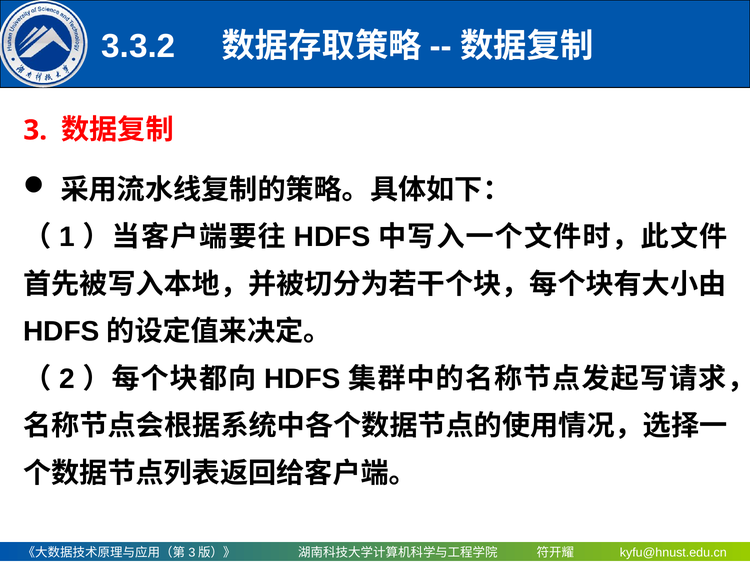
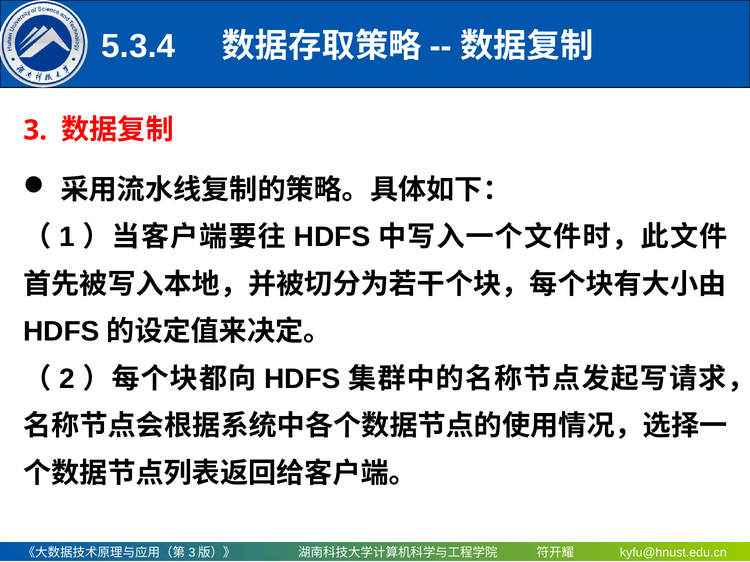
3.3.2: 3.3.2 -> 5.3.4
